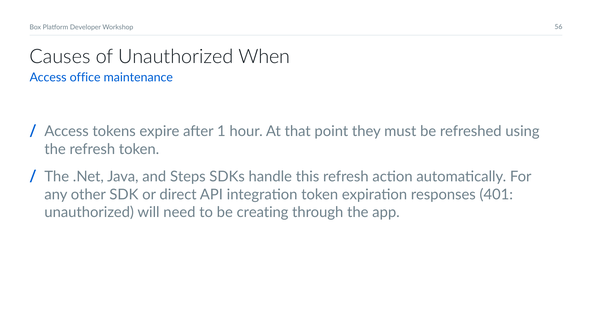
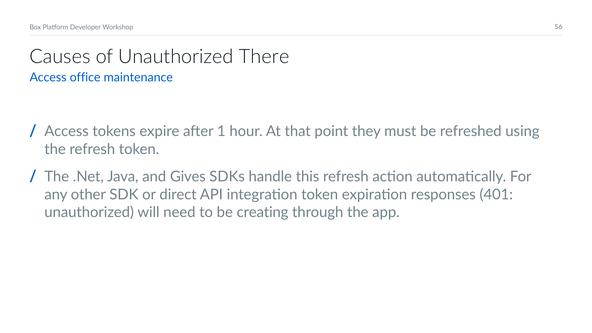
When: When -> There
Steps: Steps -> Gives
